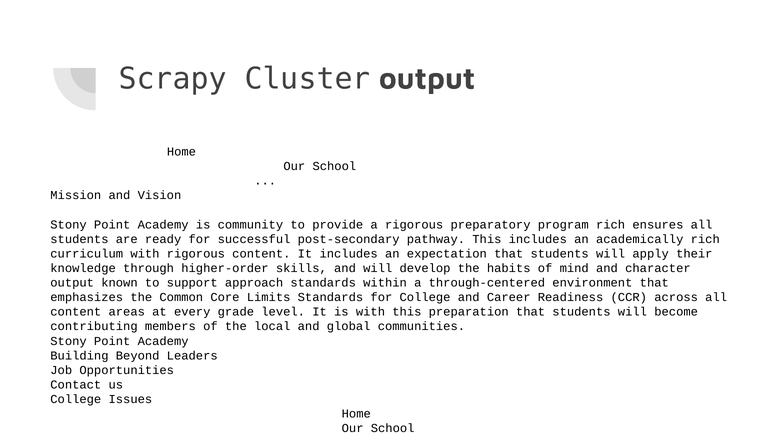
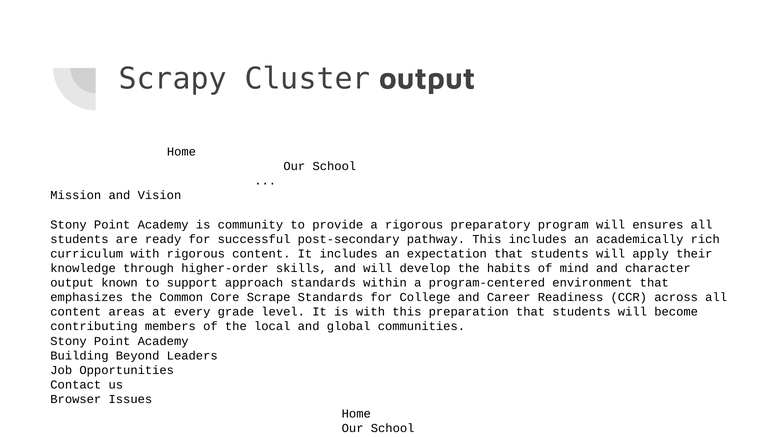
program rich: rich -> will
through-centered: through-centered -> program-centered
Limits: Limits -> Scrape
College at (76, 399): College -> Browser
